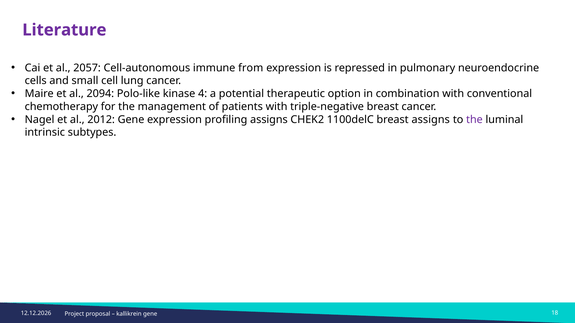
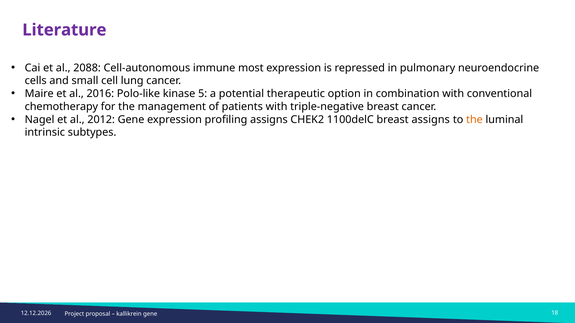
2057: 2057 -> 2088
from: from -> most
2094: 2094 -> 2016
4: 4 -> 5
the at (474, 120) colour: purple -> orange
